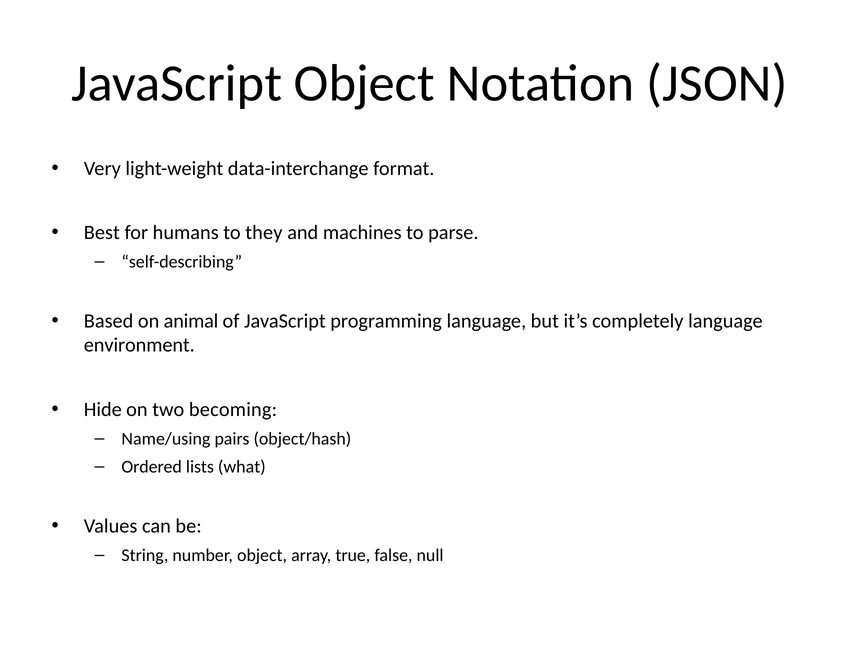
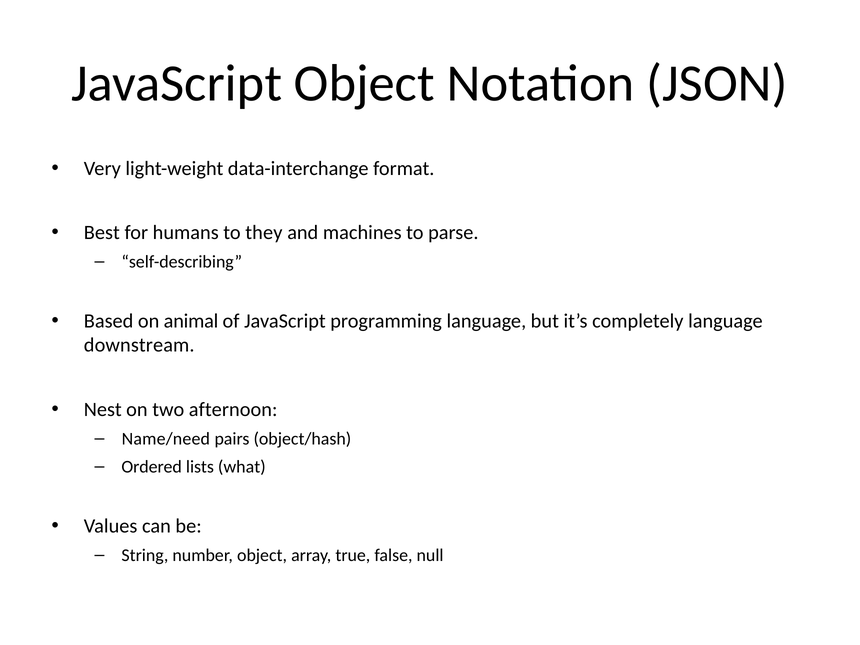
environment: environment -> downstream
Hide: Hide -> Nest
becoming: becoming -> afternoon
Name/using: Name/using -> Name/need
